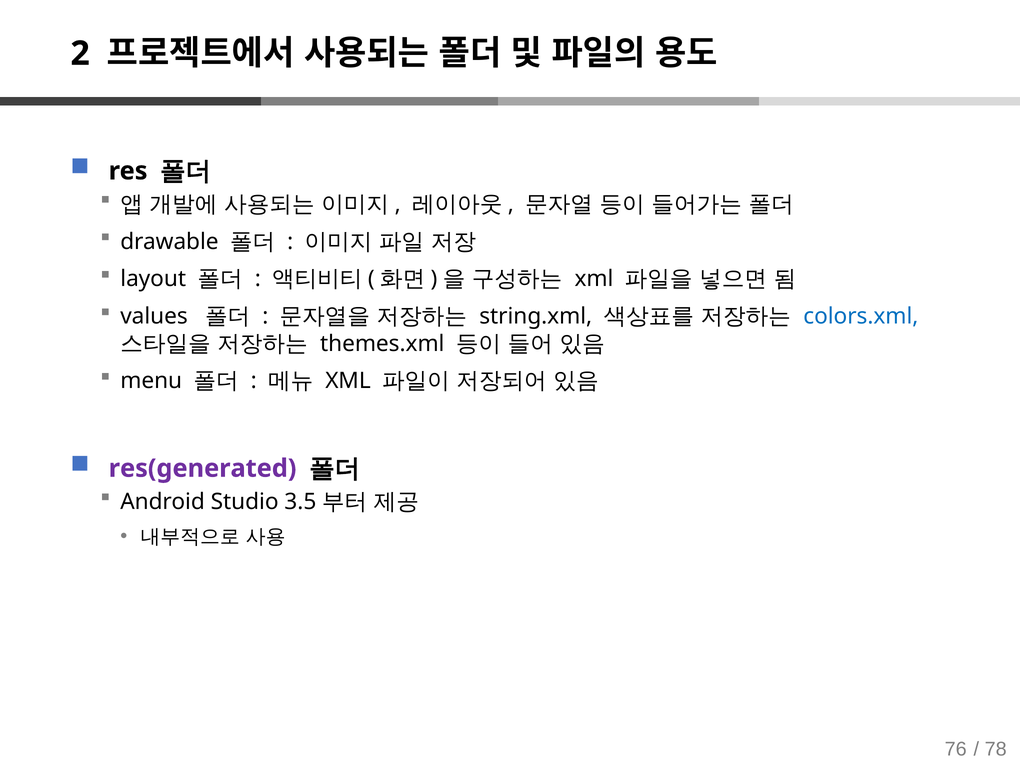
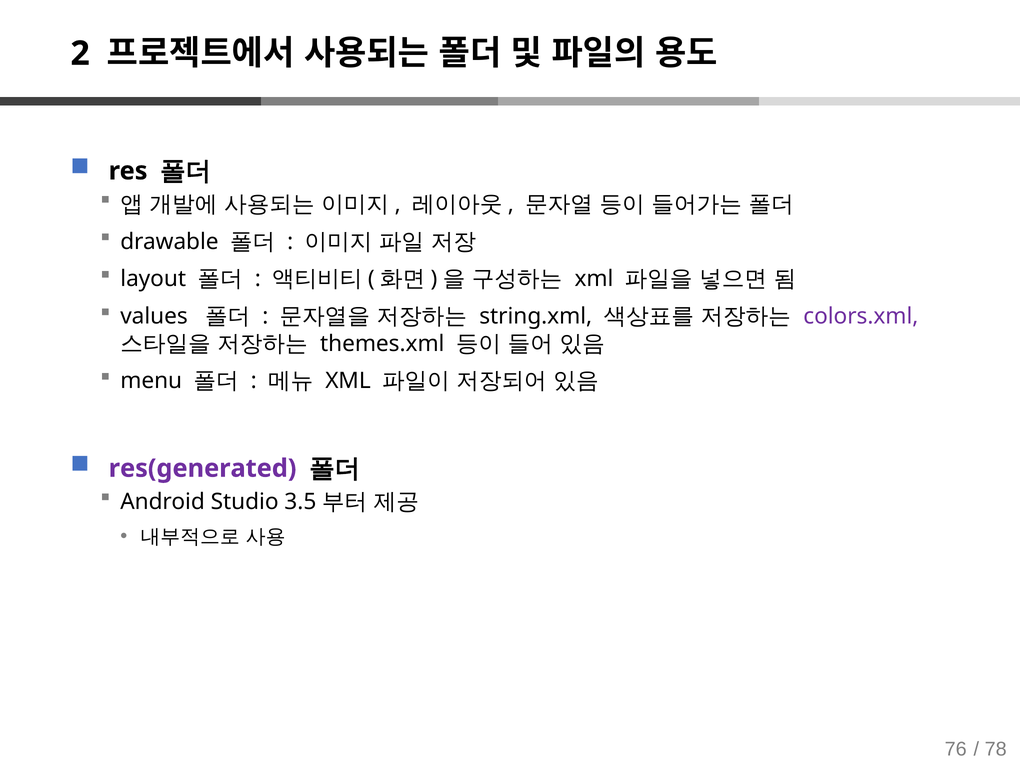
colors.xml colour: blue -> purple
